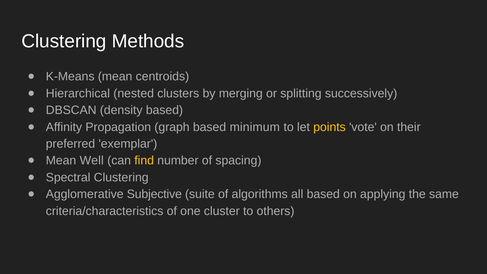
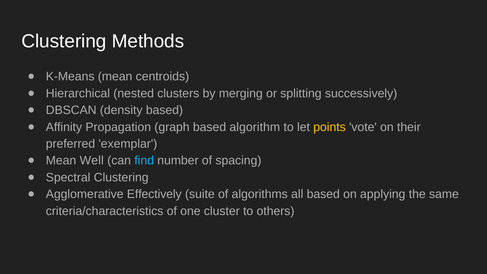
minimum: minimum -> algorithm
find colour: yellow -> light blue
Subjective: Subjective -> Effectively
